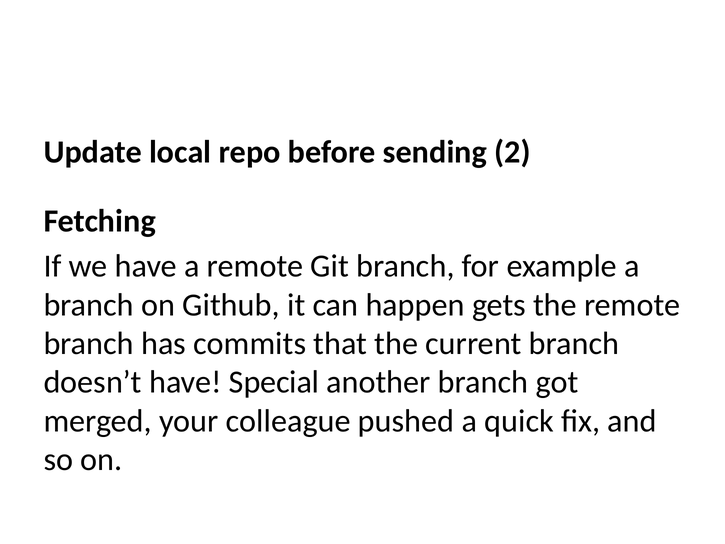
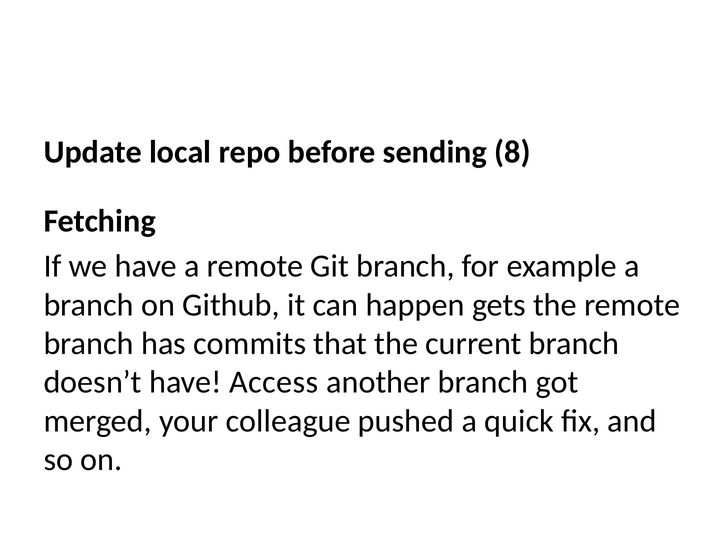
2: 2 -> 8
Special: Special -> Access
